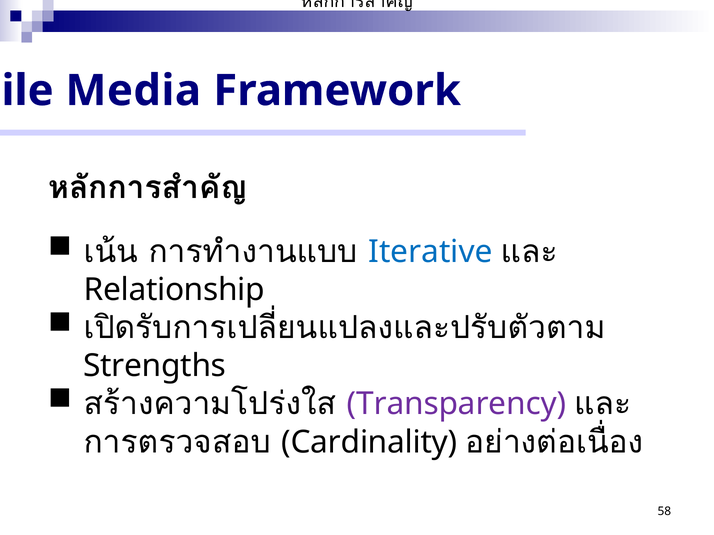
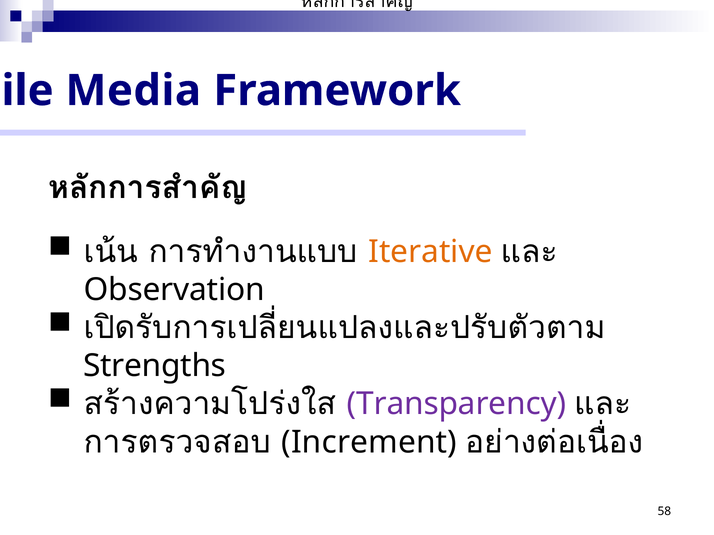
Iterative colour: blue -> orange
Relationship: Relationship -> Observation
Cardinality: Cardinality -> Increment
